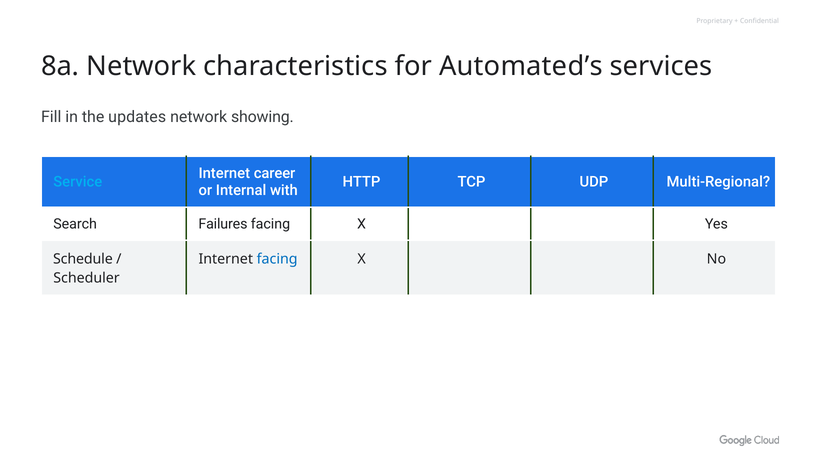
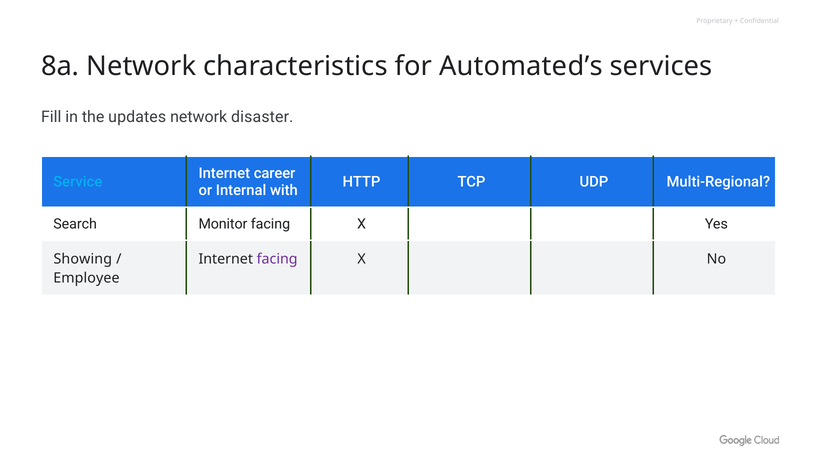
showing: showing -> disaster
Failures: Failures -> Monitor
Schedule: Schedule -> Showing
facing at (277, 259) colour: blue -> purple
Scheduler: Scheduler -> Employee
